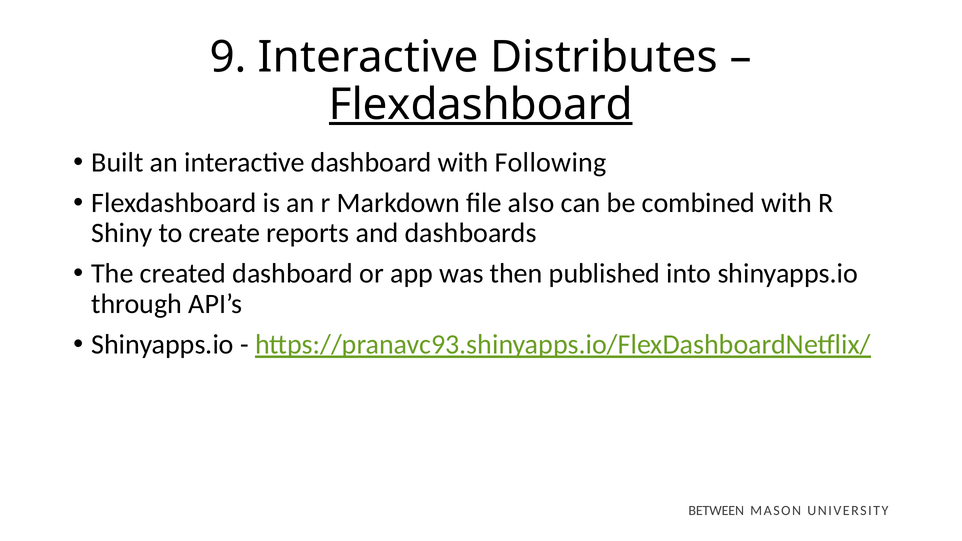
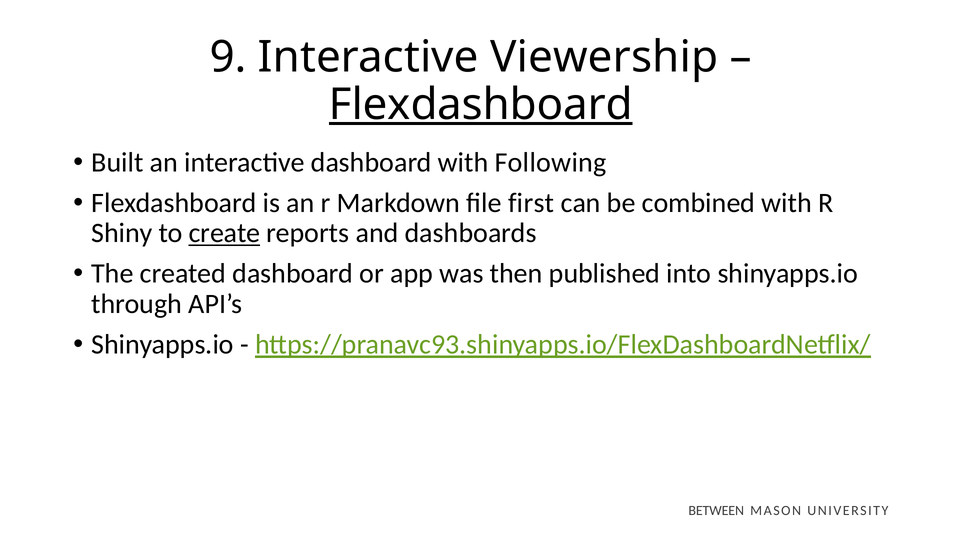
Distributes: Distributes -> Viewership
also: also -> first
create underline: none -> present
